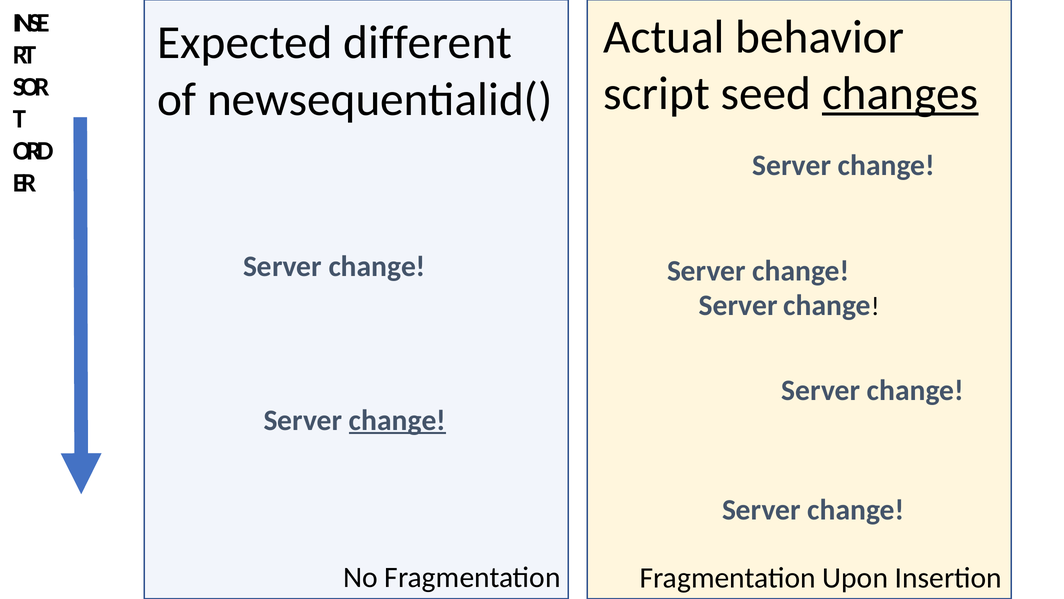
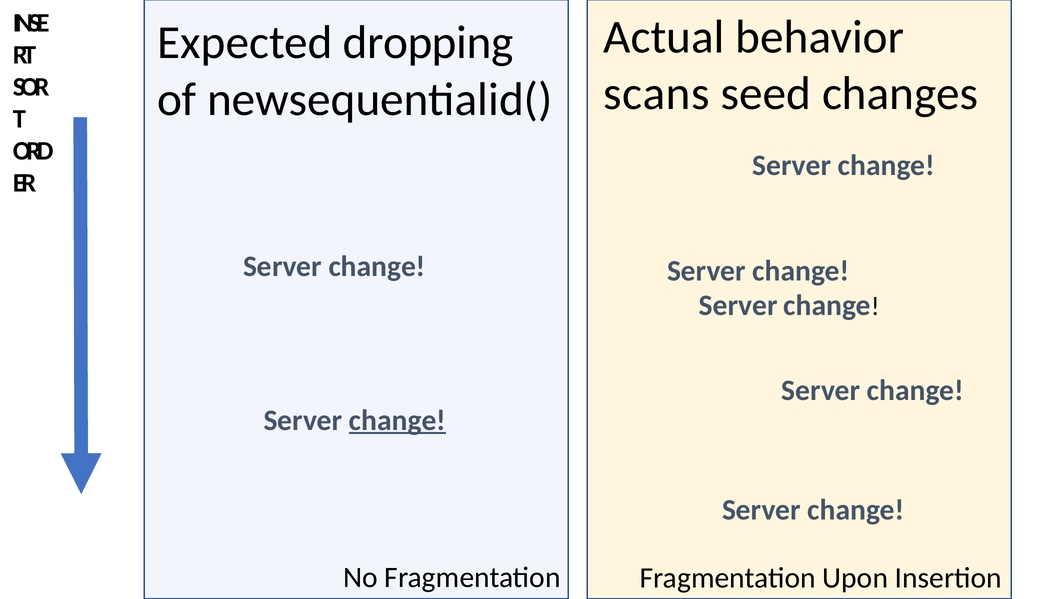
different: different -> dropping
script: script -> scans
changes underline: present -> none
